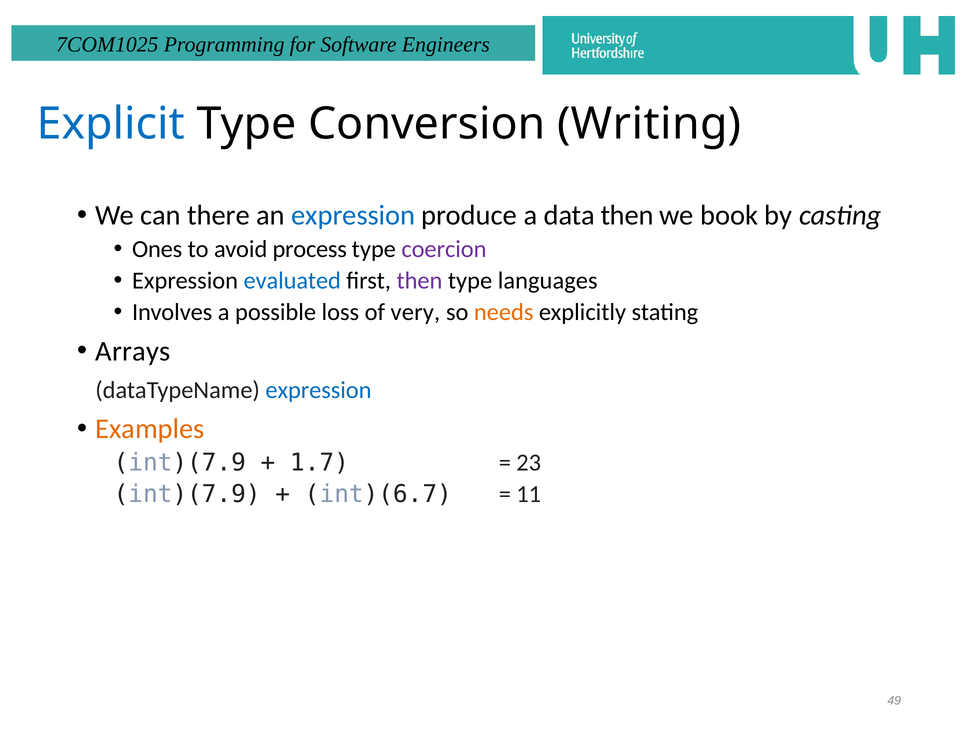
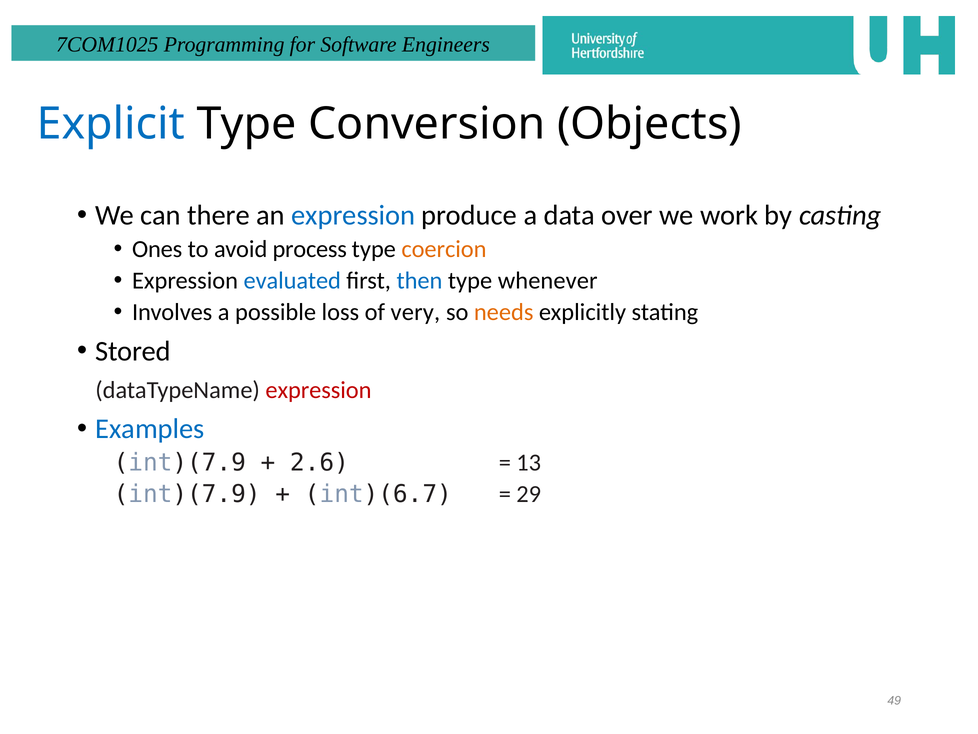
Writing: Writing -> Objects
data then: then -> over
book: book -> work
coercion colour: purple -> orange
then at (419, 281) colour: purple -> blue
languages: languages -> whenever
Arrays: Arrays -> Stored
expression at (318, 390) colour: blue -> red
Examples colour: orange -> blue
1.7: 1.7 -> 2.6
23: 23 -> 13
11: 11 -> 29
